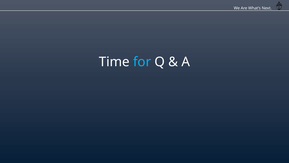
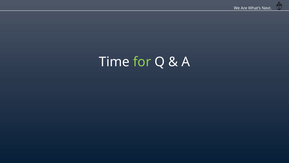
for colour: light blue -> light green
